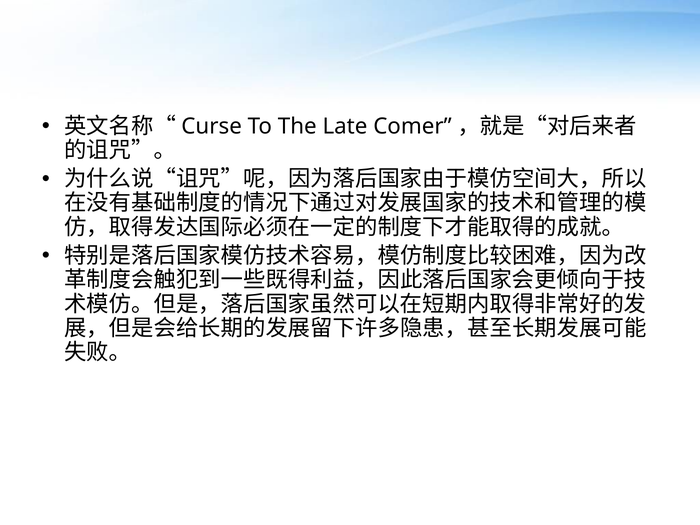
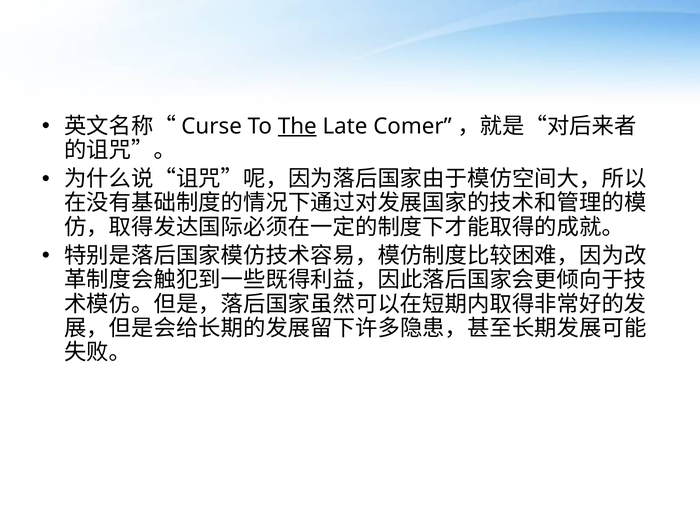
The underline: none -> present
